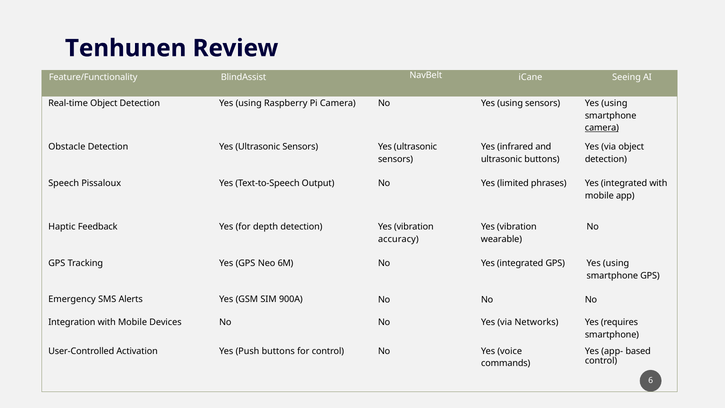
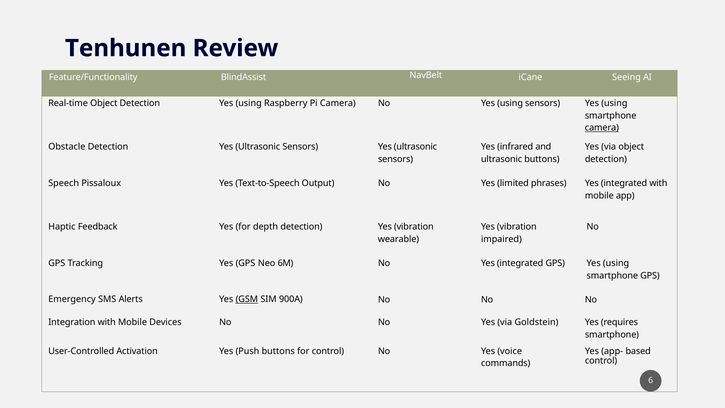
accuracy: accuracy -> wearable
wearable: wearable -> impaired
GSM underline: none -> present
Networks: Networks -> Goldstein
